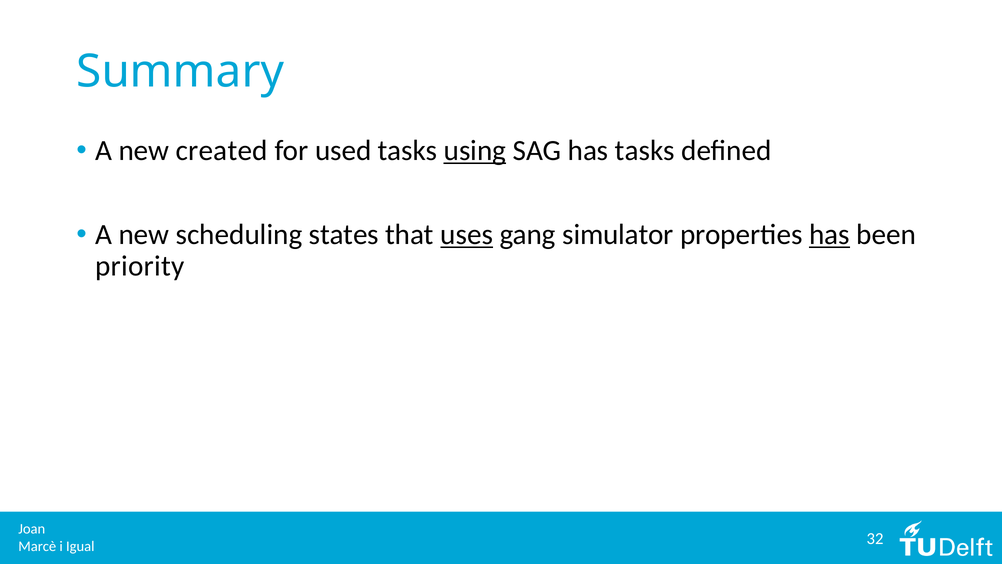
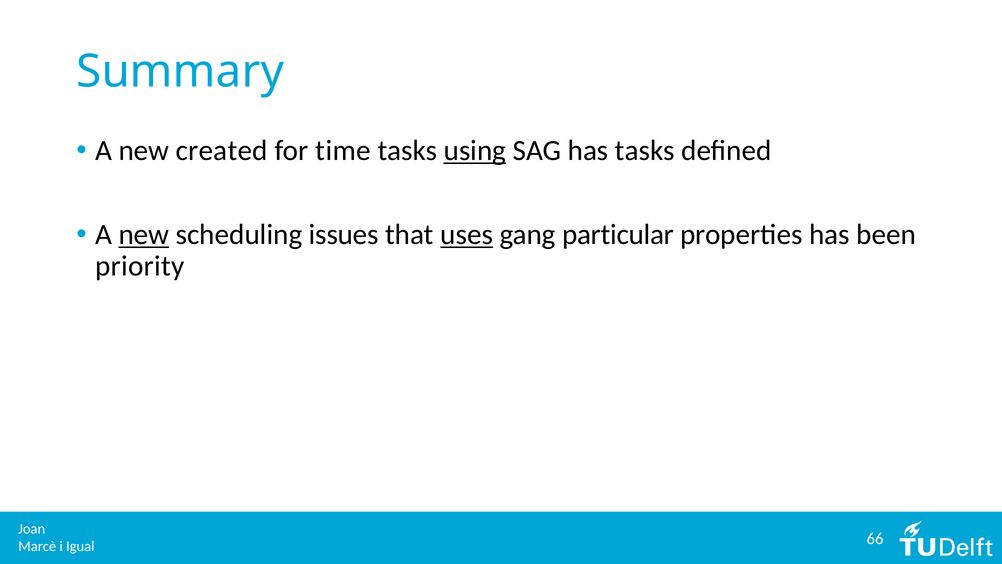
used: used -> time
new at (144, 235) underline: none -> present
states: states -> issues
simulator: simulator -> particular
has at (830, 235) underline: present -> none
32: 32 -> 66
